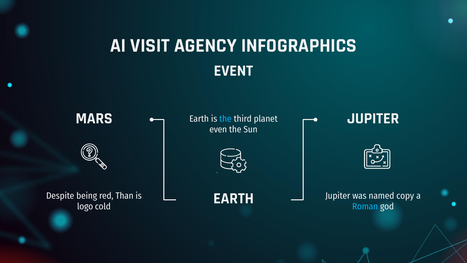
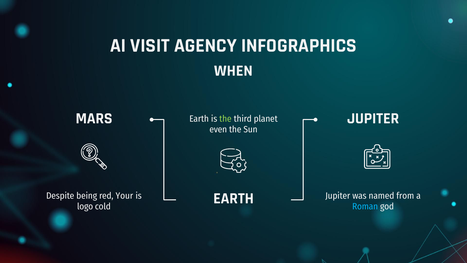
EVENT: EVENT -> WHEN
the at (225, 119) colour: light blue -> light green
Than: Than -> Your
copy: copy -> from
